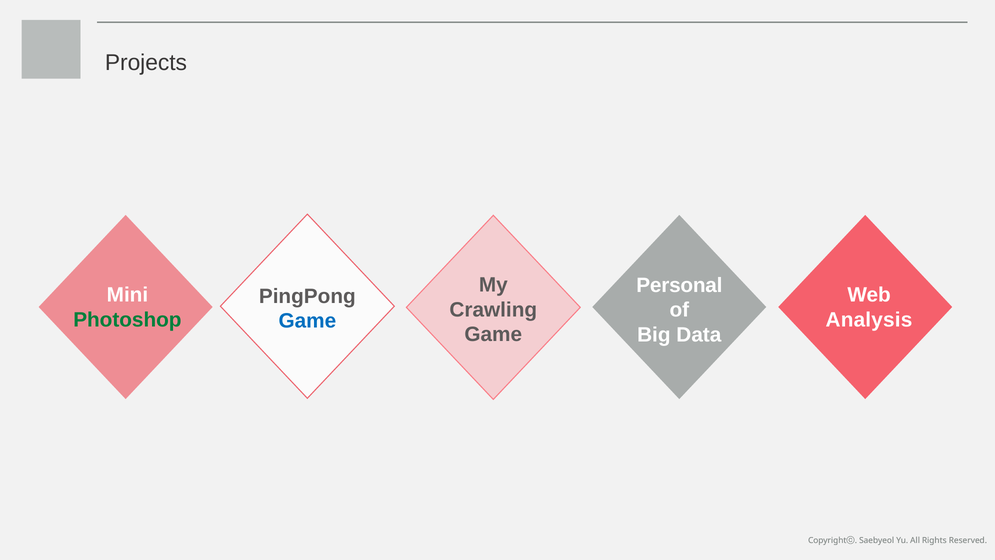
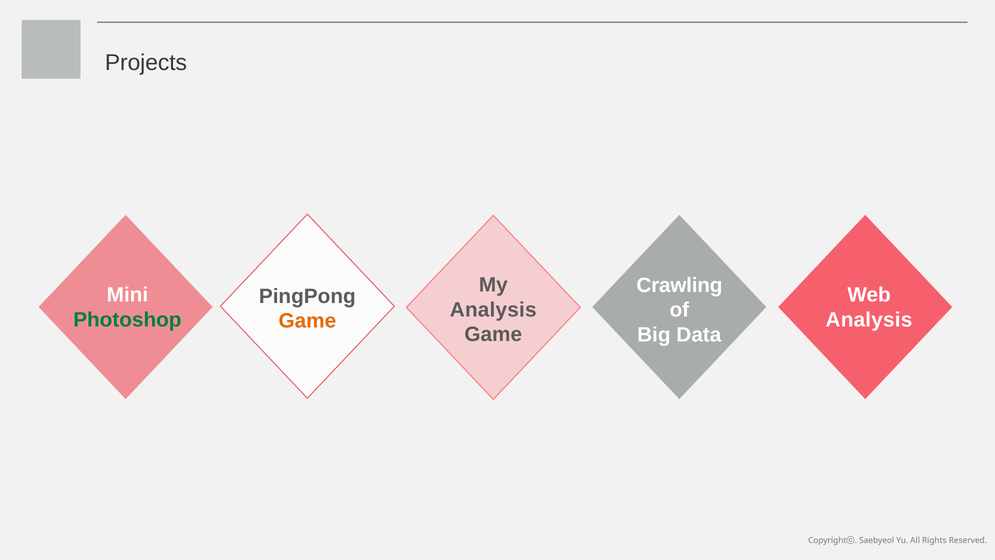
Personal: Personal -> Crawling
Crawling at (493, 310): Crawling -> Analysis
Game at (307, 321) colour: blue -> orange
